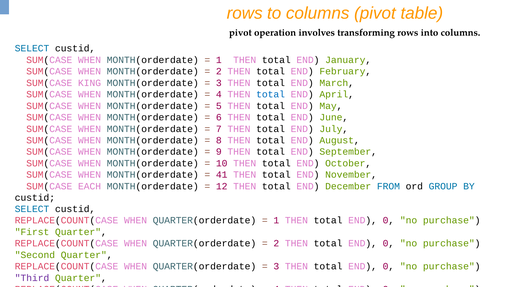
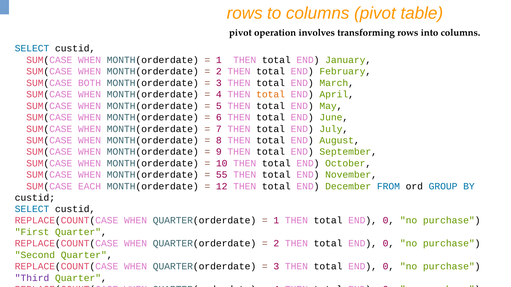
KING: KING -> BOTH
total at (271, 95) colour: blue -> orange
41: 41 -> 55
